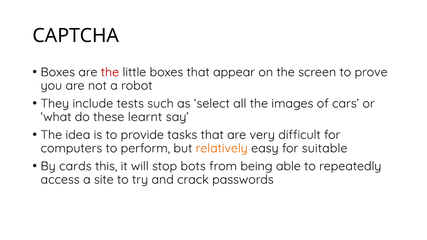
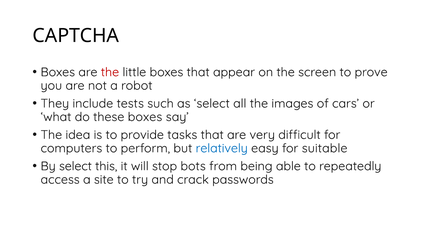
these learnt: learnt -> boxes
relatively colour: orange -> blue
By cards: cards -> select
